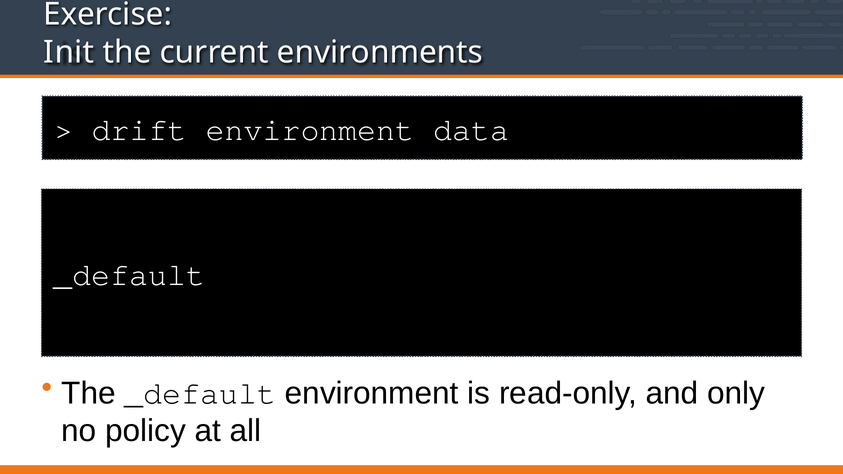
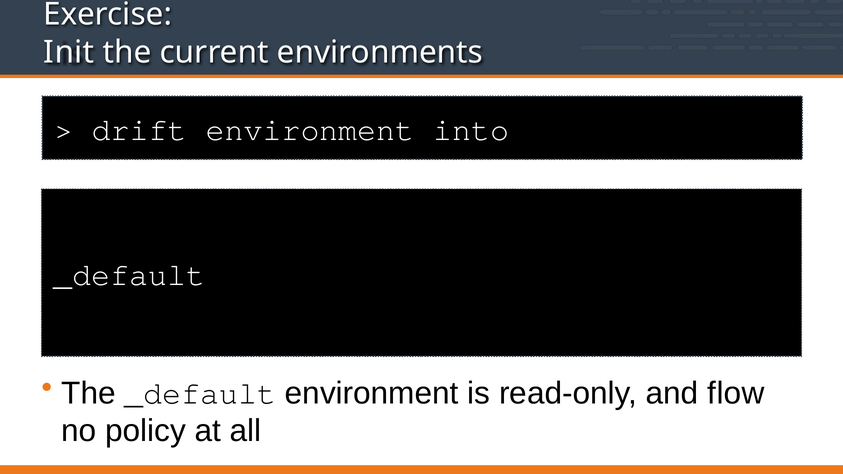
data: data -> into
only: only -> flow
